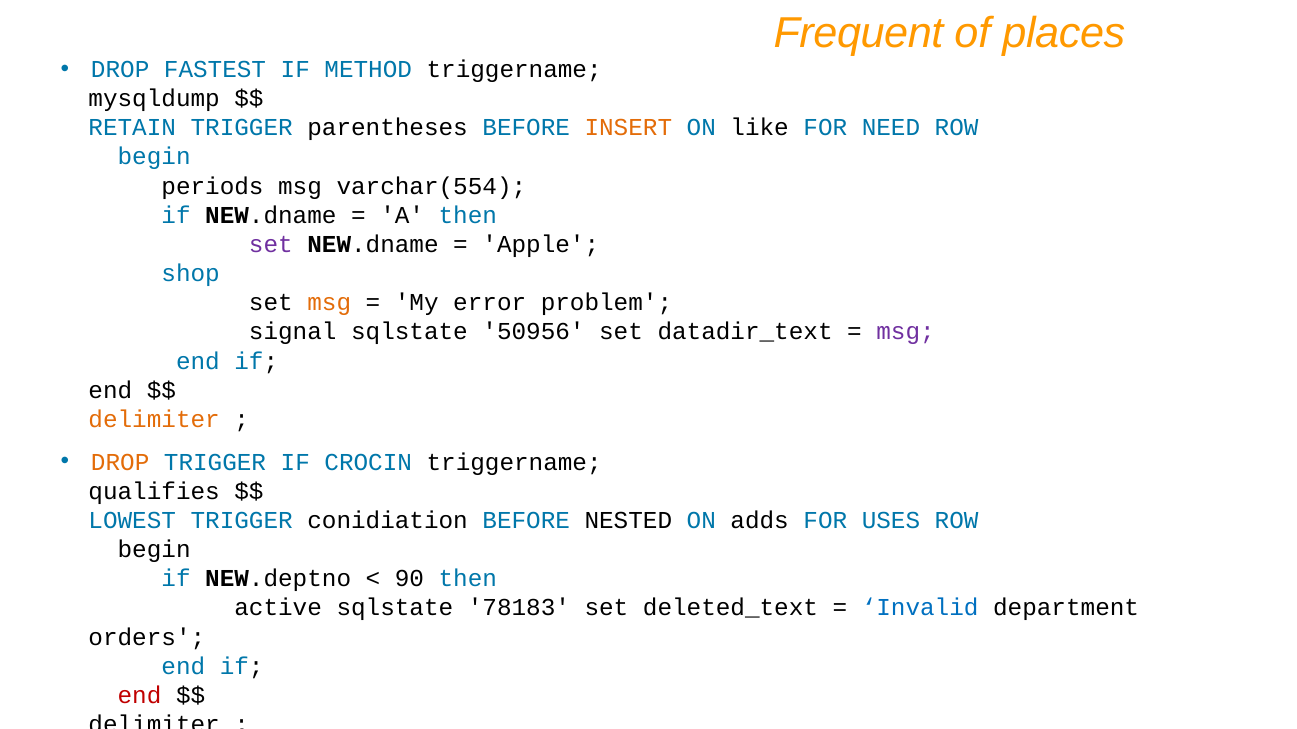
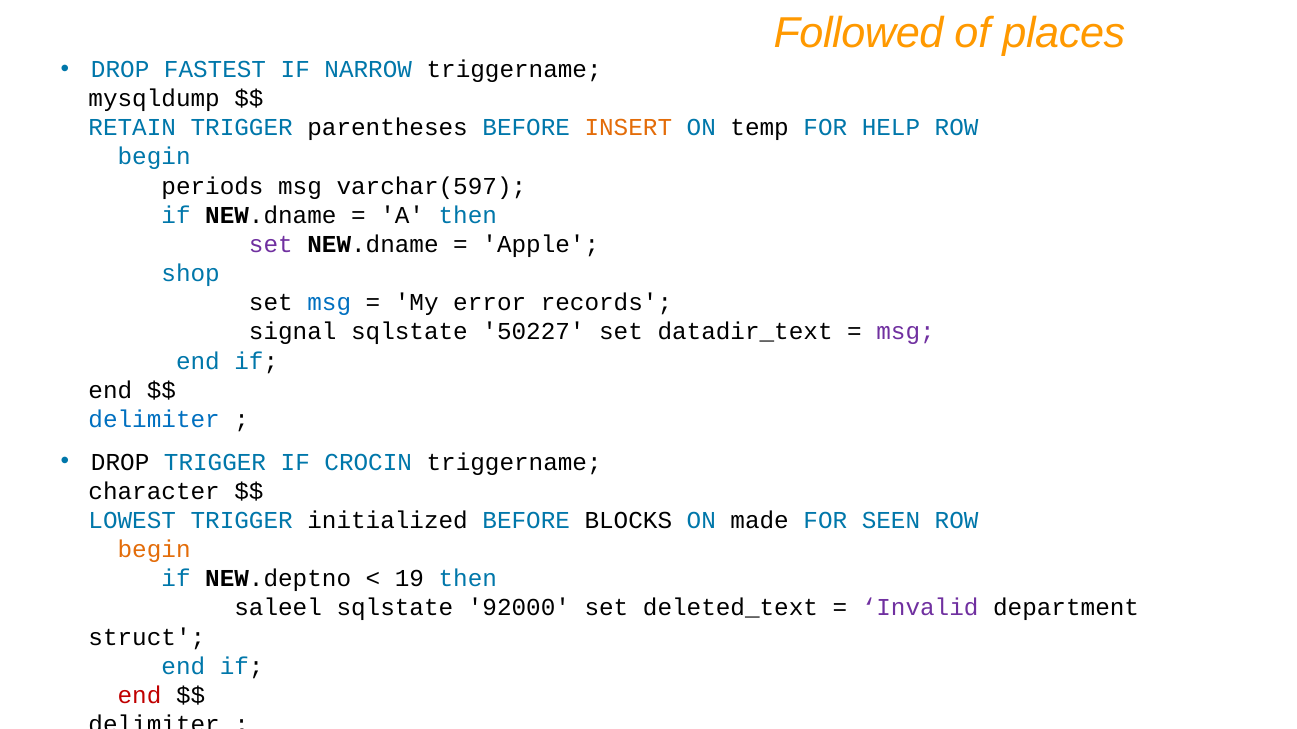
Frequent: Frequent -> Followed
METHOD: METHOD -> NARROW
like: like -> temp
NEED: NEED -> HELP
varchar(554: varchar(554 -> varchar(597
msg at (329, 303) colour: orange -> blue
problem: problem -> records
50956: 50956 -> 50227
delimiter at (154, 420) colour: orange -> blue
DROP at (120, 462) colour: orange -> black
qualifies: qualifies -> character
conidiation: conidiation -> initialized
NESTED: NESTED -> BLOCKS
adds: adds -> made
USES: USES -> SEEN
begin at (154, 550) colour: black -> orange
90: 90 -> 19
active: active -> saleel
78183: 78183 -> 92000
Invalid colour: blue -> purple
orders: orders -> struct
